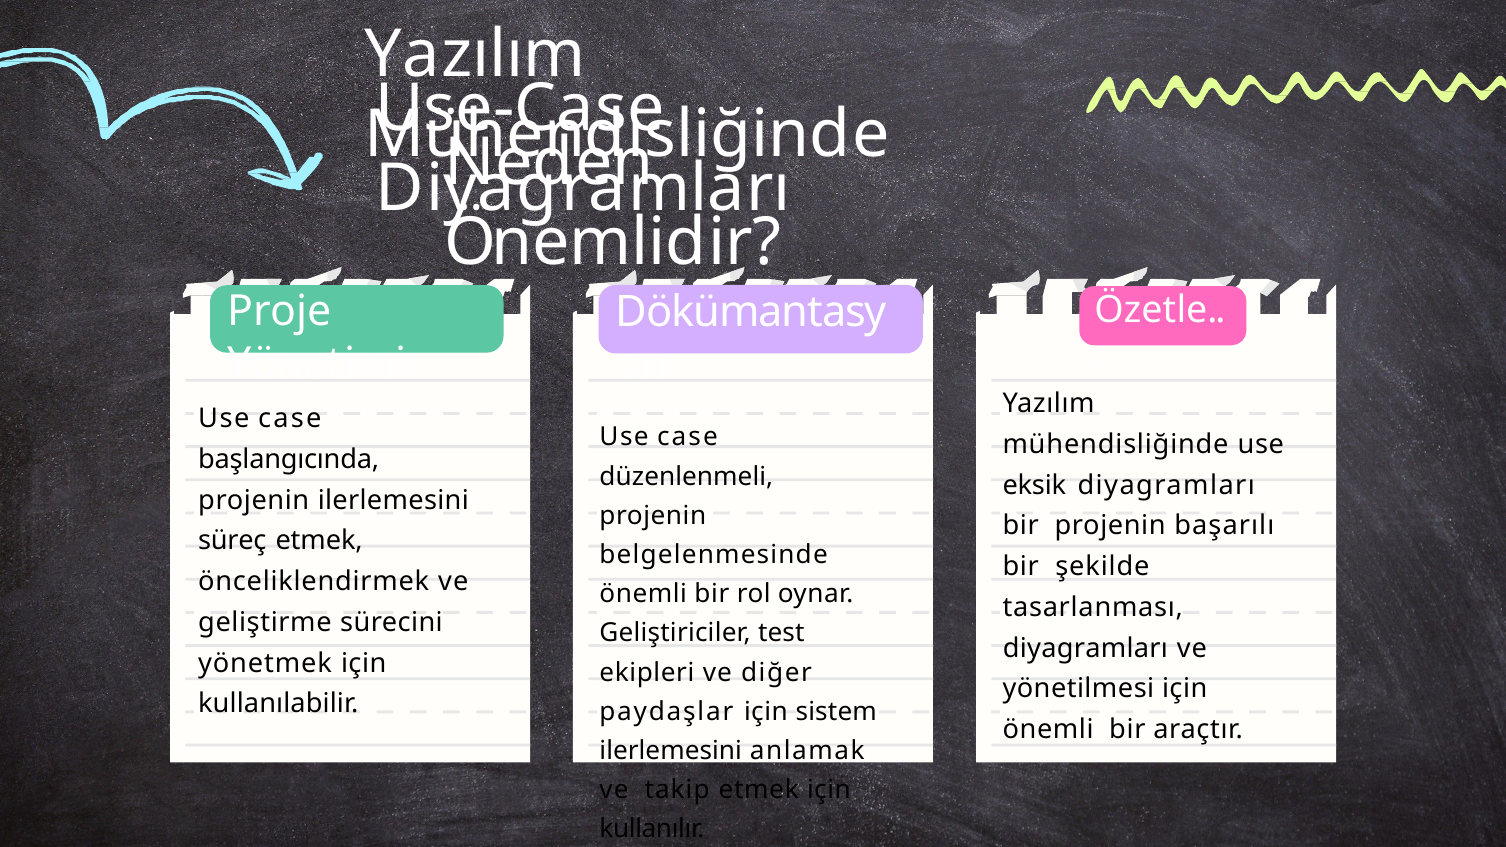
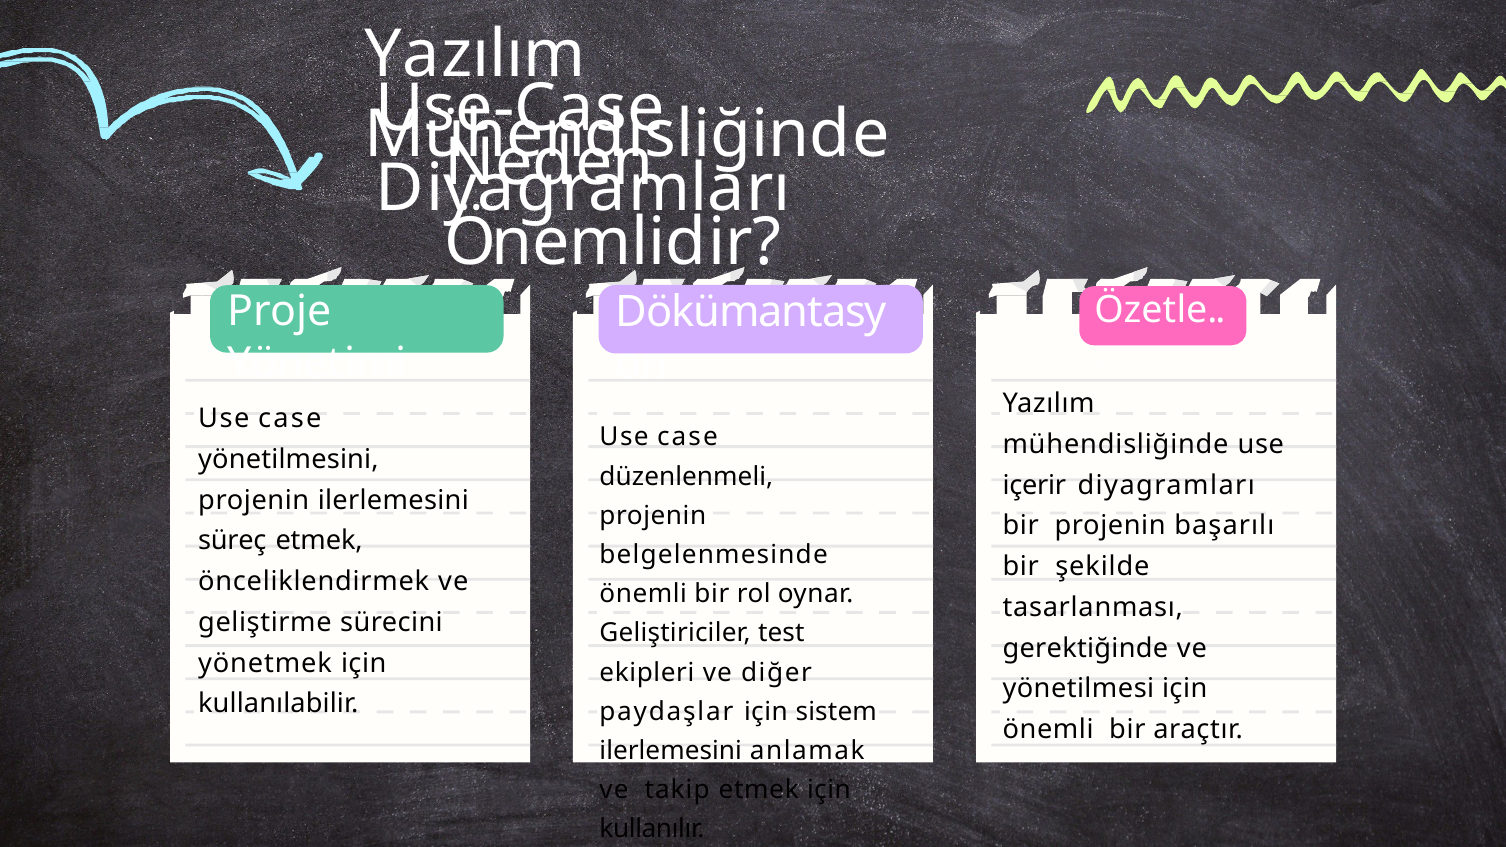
başlangıcında: başlangıcında -> yönetilmesini
eksik: eksik -> içerir
diyagramları at (1085, 648): diyagramları -> gerektiğinde
